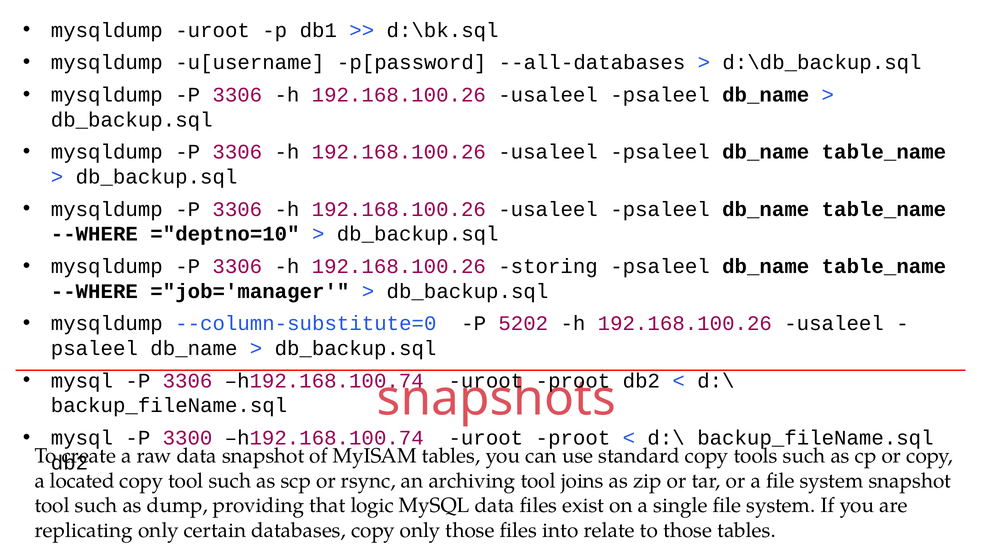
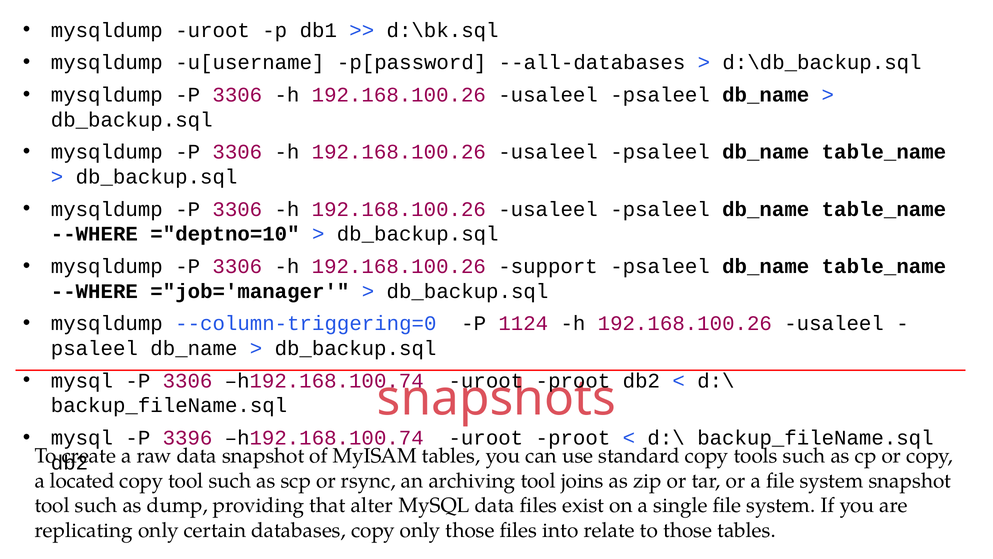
storing: storing -> support
--column-substitute=0: --column-substitute=0 -> --column-triggering=0
5202: 5202 -> 1124
3300: 3300 -> 3396
logic: logic -> alter
